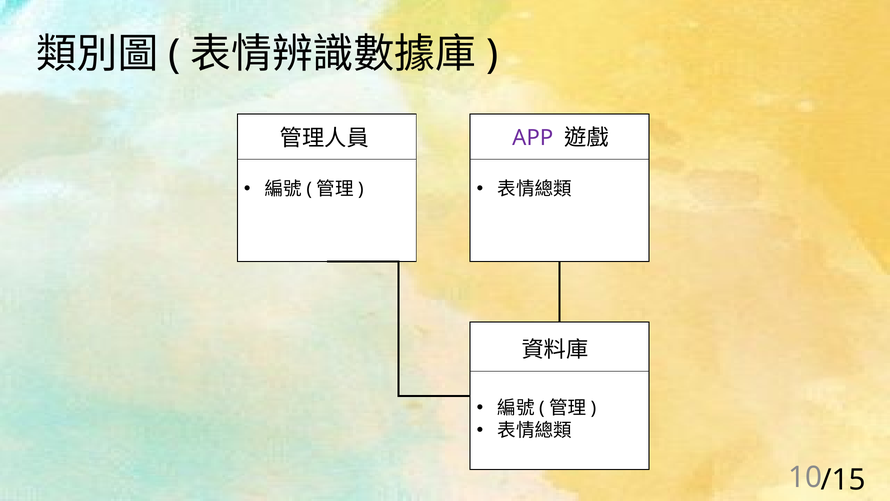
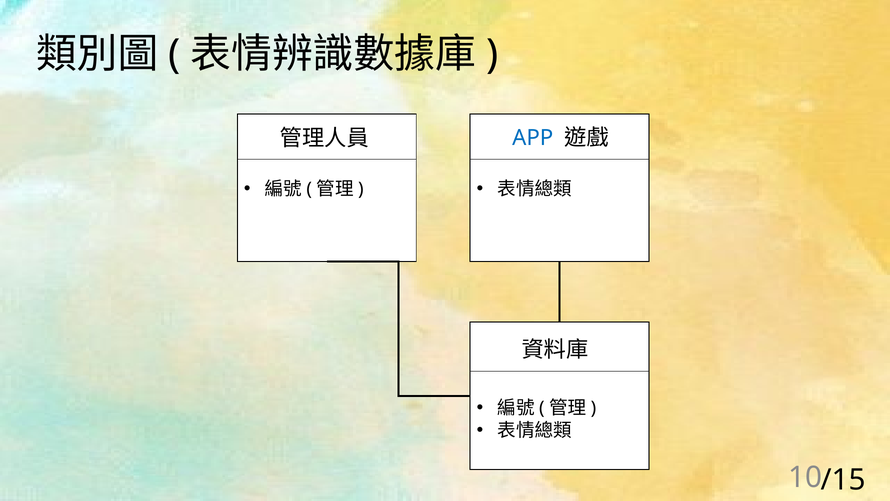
APP colour: purple -> blue
